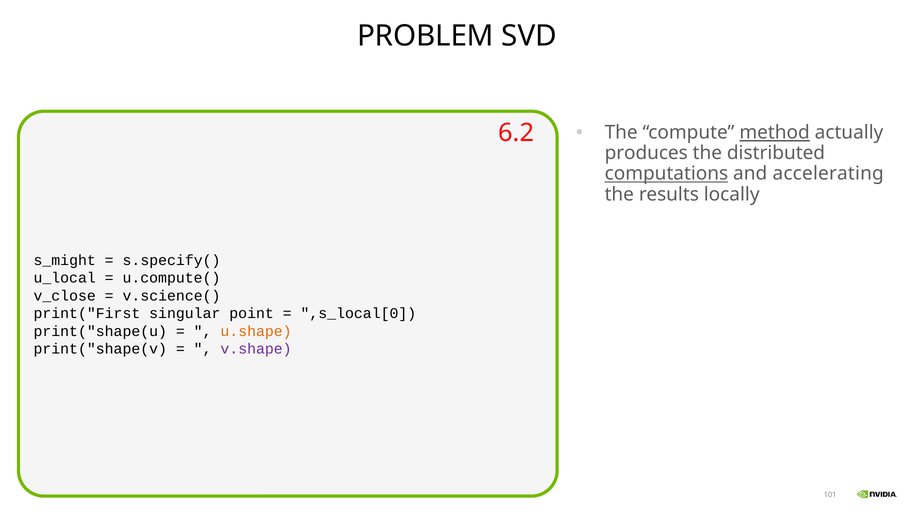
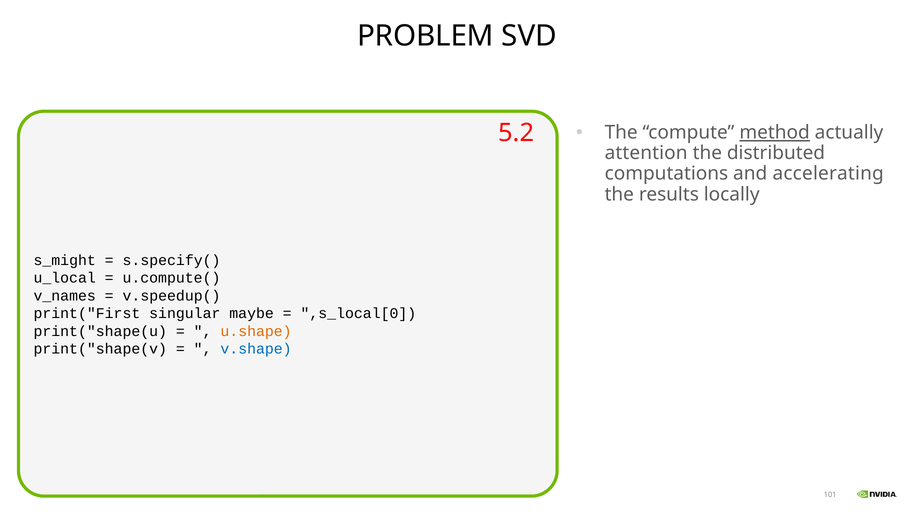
6.2: 6.2 -> 5.2
produces: produces -> attention
computations underline: present -> none
v_close: v_close -> v_names
v.science(: v.science( -> v.speedup(
point: point -> maybe
v.shape colour: purple -> blue
